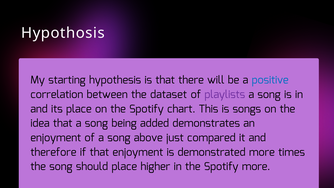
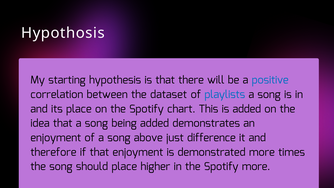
playlists colour: purple -> blue
is songs: songs -> added
compared: compared -> difference
